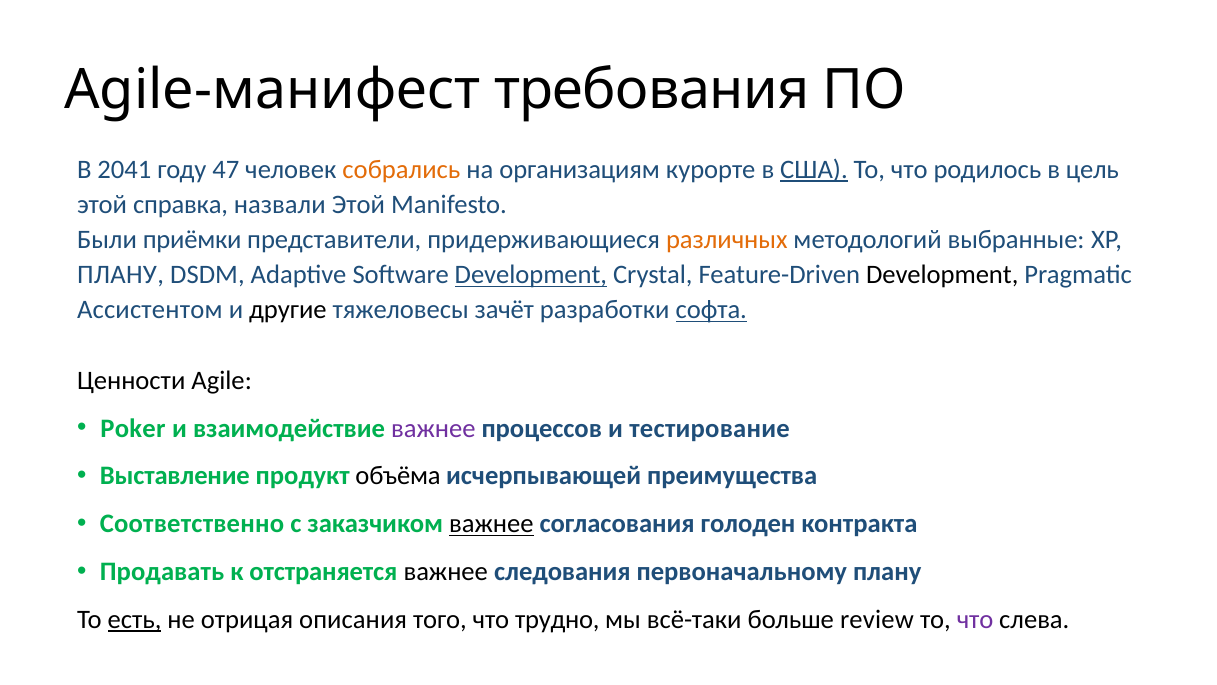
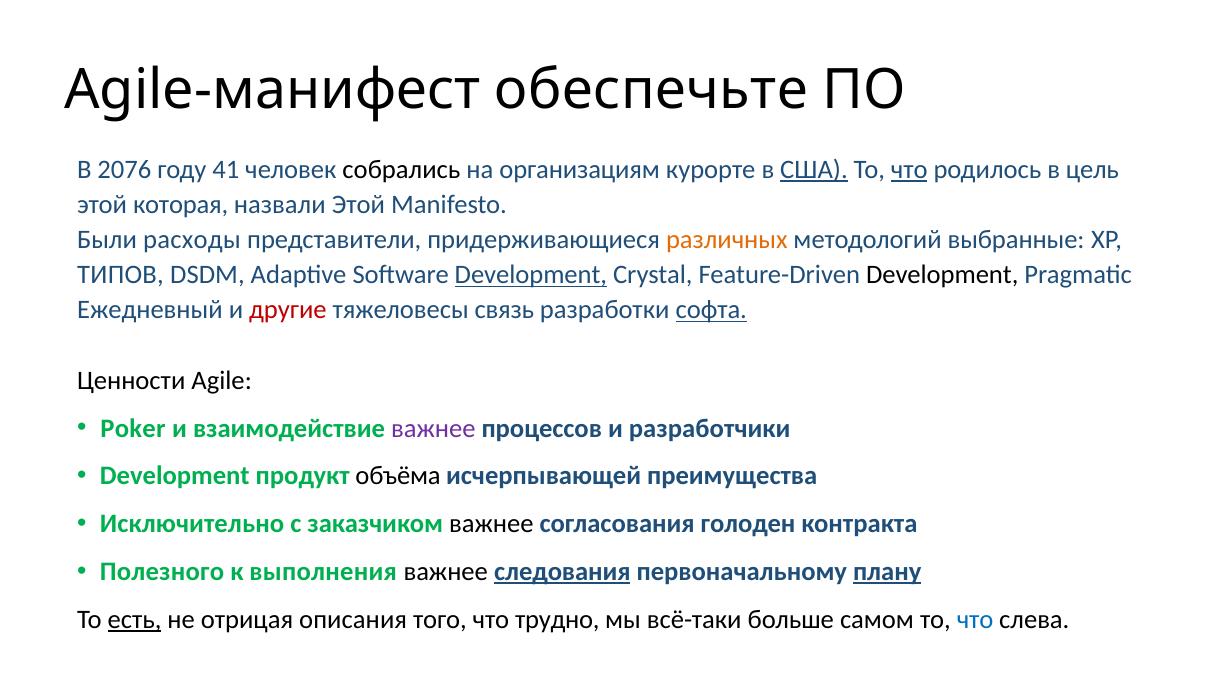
требования: требования -> обеспечьте
2041: 2041 -> 2076
47: 47 -> 41
собрались colour: orange -> black
что at (909, 170) underline: none -> present
справка: справка -> которая
приёмки: приёмки -> расходы
ПЛАНУ at (121, 275): ПЛАНУ -> ТИПОВ
Ассистентом: Ассистентом -> Ежедневный
другие colour: black -> red
зачёт: зачёт -> связь
тестирование: тестирование -> разработчики
Выставление at (175, 476): Выставление -> Development
Соответственно: Соответственно -> Исключительно
важнее at (491, 524) underline: present -> none
Продавать: Продавать -> Полезного
отстраняется: отстраняется -> выполнения
следования underline: none -> present
плану at (887, 571) underline: none -> present
review: review -> самом
что at (975, 619) colour: purple -> blue
